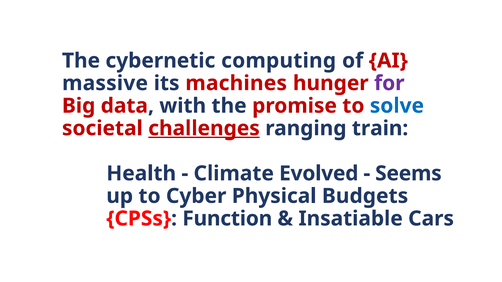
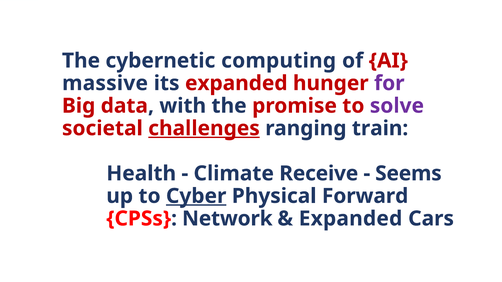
its machines: machines -> expanded
solve colour: blue -> purple
Evolved: Evolved -> Receive
Cyber underline: none -> present
Budgets: Budgets -> Forward
Function: Function -> Network
Insatiable at (351, 219): Insatiable -> Expanded
